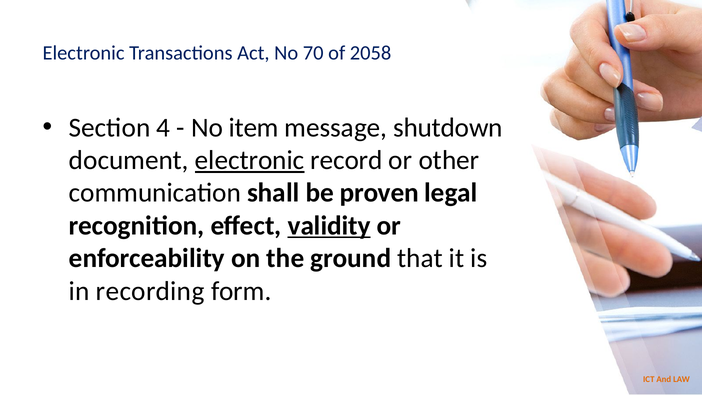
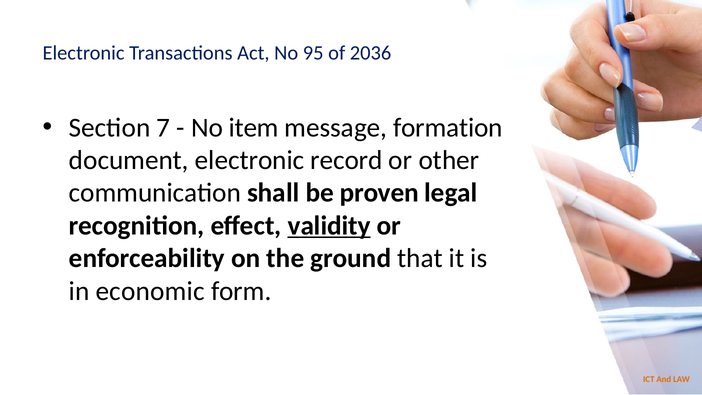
70: 70 -> 95
2058: 2058 -> 2036
4: 4 -> 7
shutdown: shutdown -> formation
electronic at (250, 160) underline: present -> none
recording: recording -> economic
